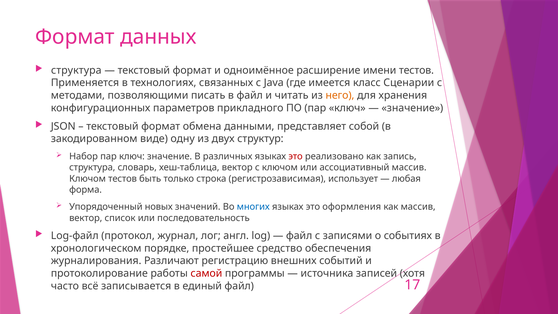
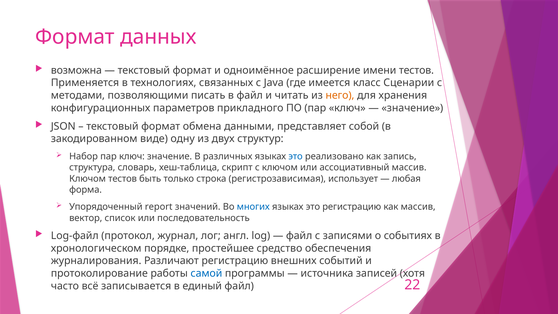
структура at (76, 70): структура -> возможна
это at (296, 156) colour: red -> blue
хеш-таблица вектор: вектор -> скрипт
новых: новых -> report
это оформления: оформления -> регистрацию
самой colour: red -> blue
17: 17 -> 22
